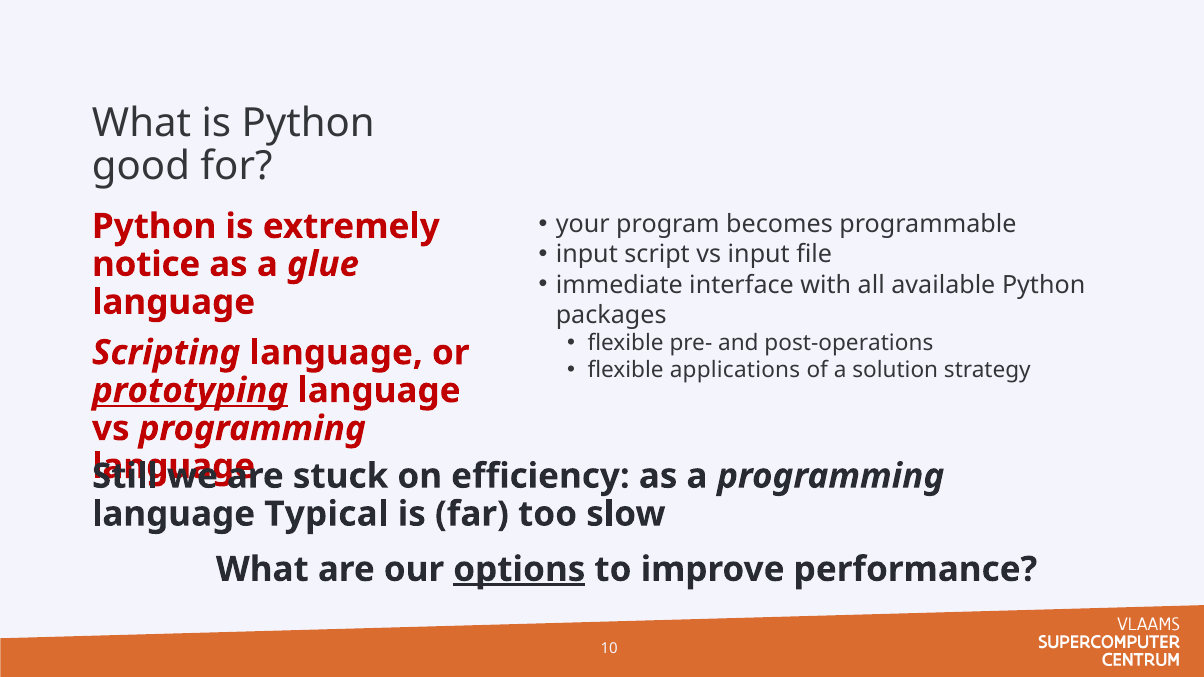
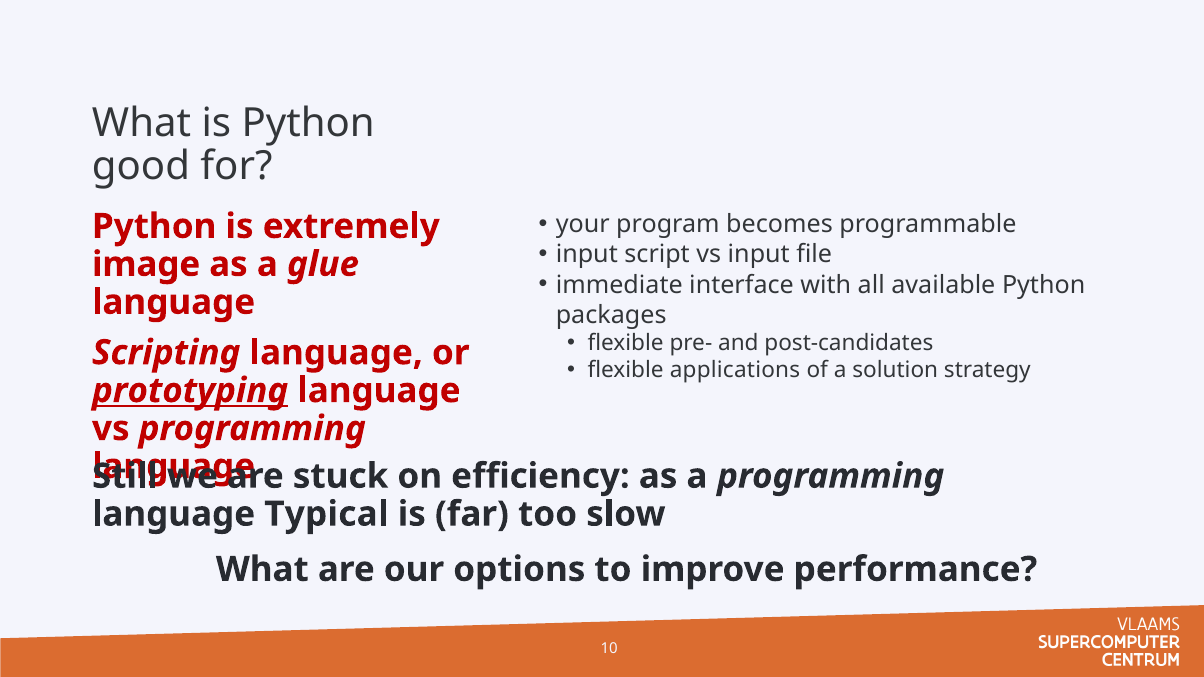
notice: notice -> image
post-operations: post-operations -> post-candidates
options underline: present -> none
